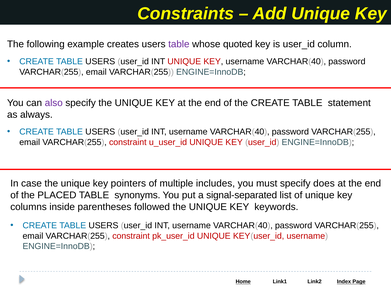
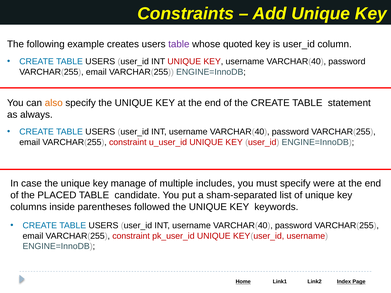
also colour: purple -> orange
pointers: pointers -> manage
does: does -> were
synonyms: synonyms -> candidate
signal-separated: signal-separated -> sham-separated
